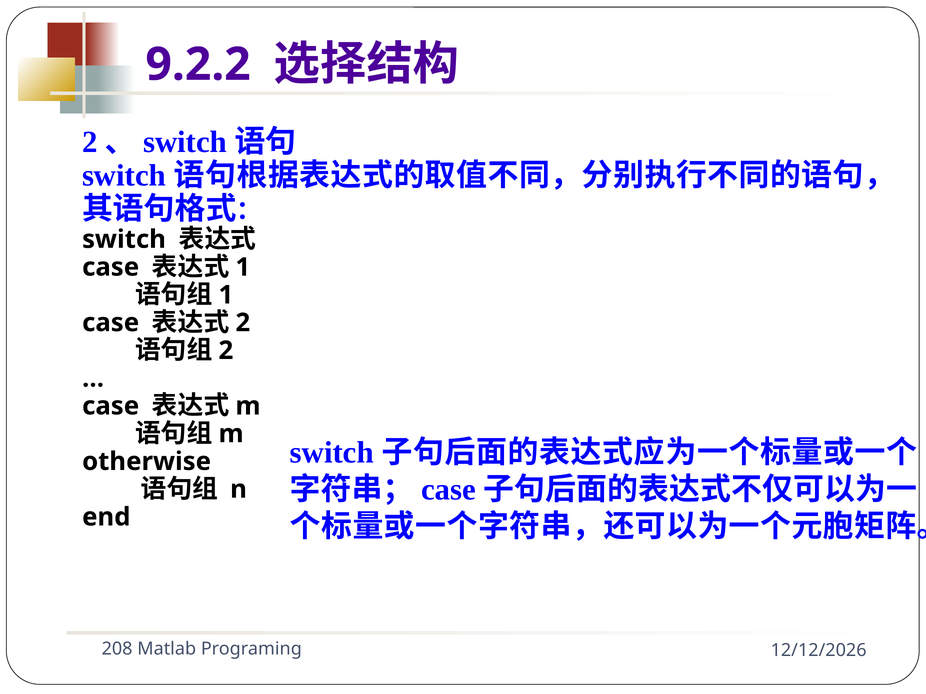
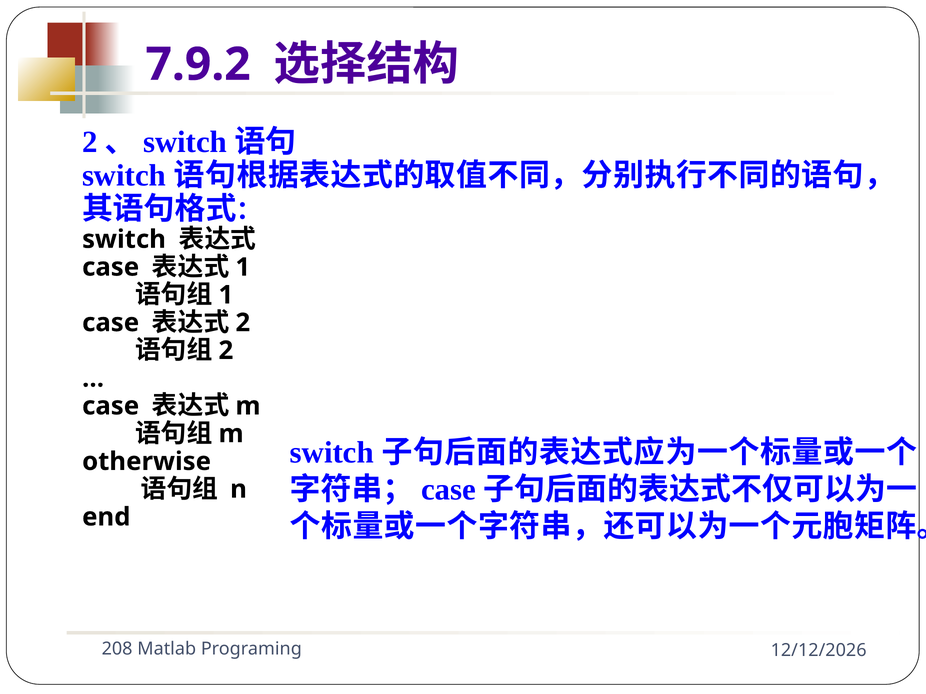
9.2.2: 9.2.2 -> 7.9.2
